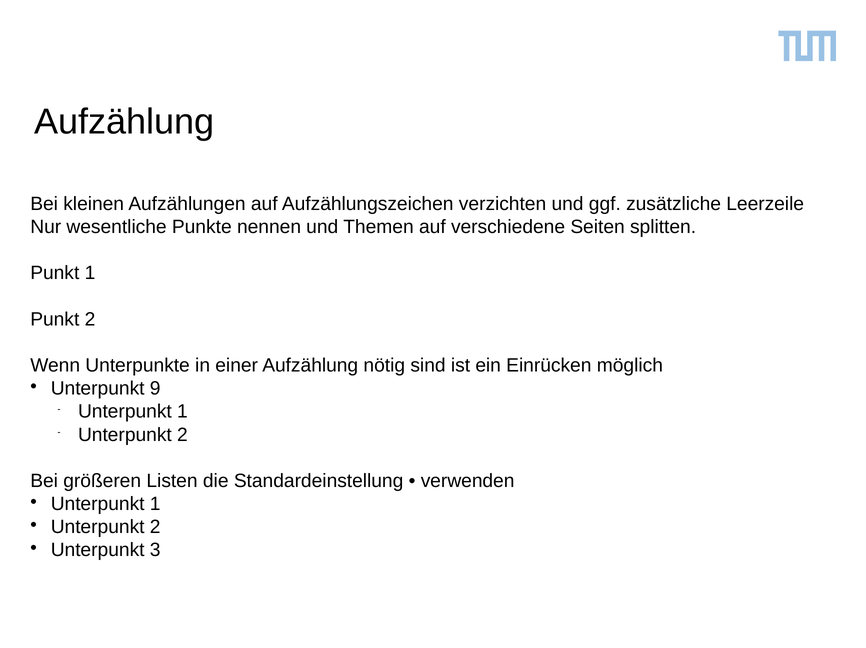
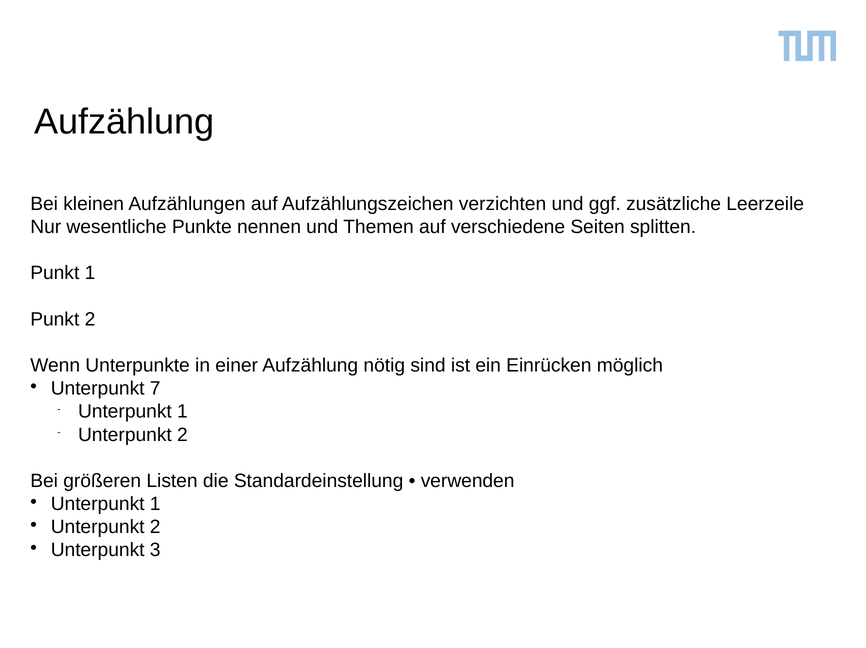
9: 9 -> 7
